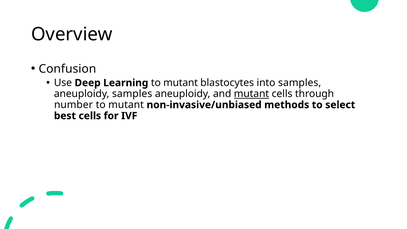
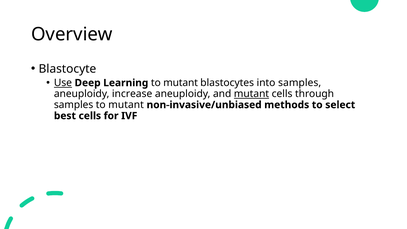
Confusion: Confusion -> Blastocyte
Use underline: none -> present
aneuploidy samples: samples -> increase
number at (74, 105): number -> samples
